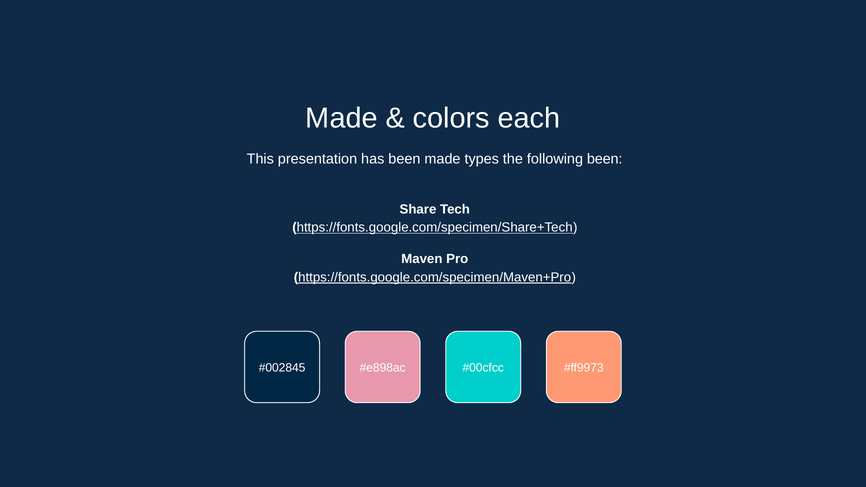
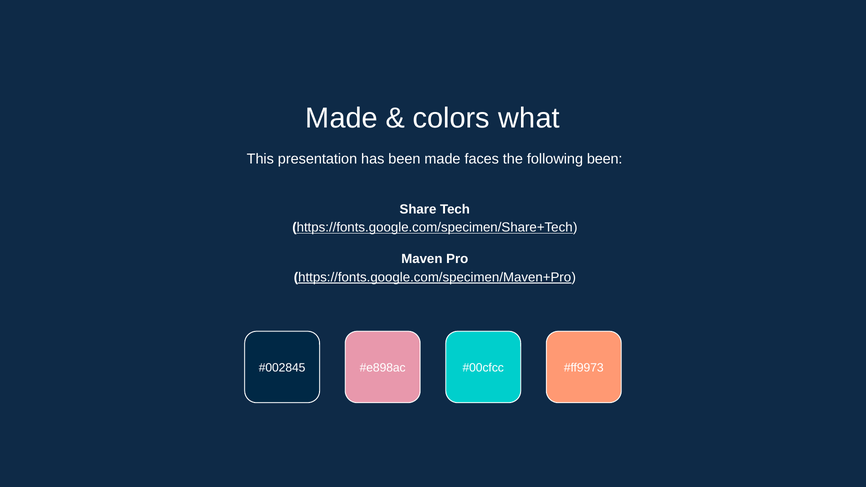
each: each -> what
types: types -> faces
